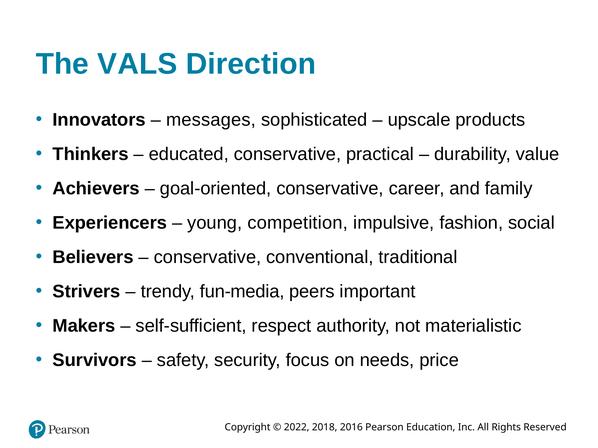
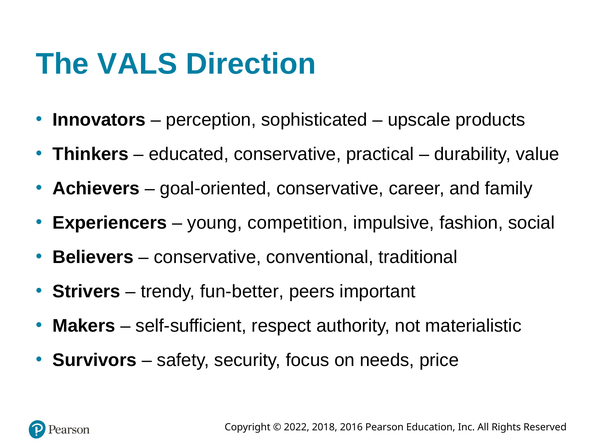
messages: messages -> perception
fun-media: fun-media -> fun-better
